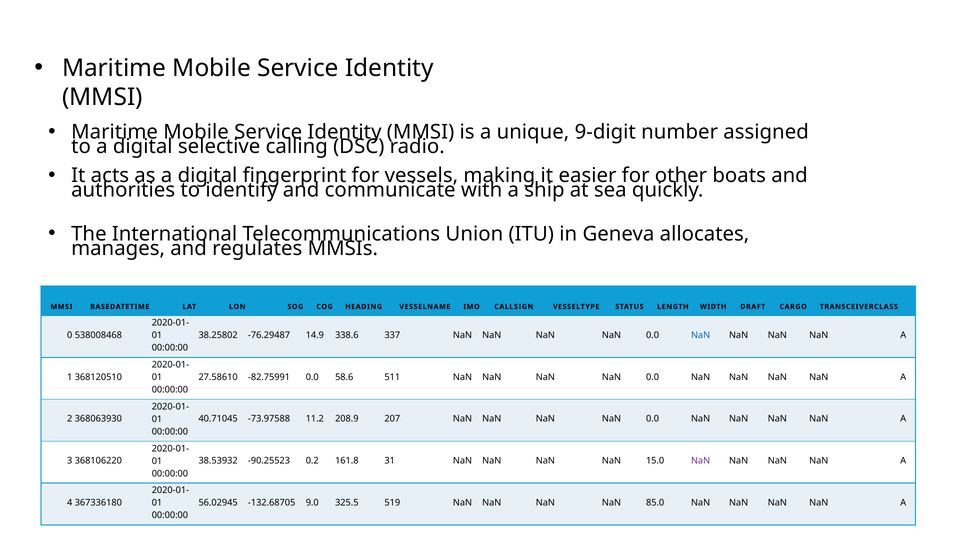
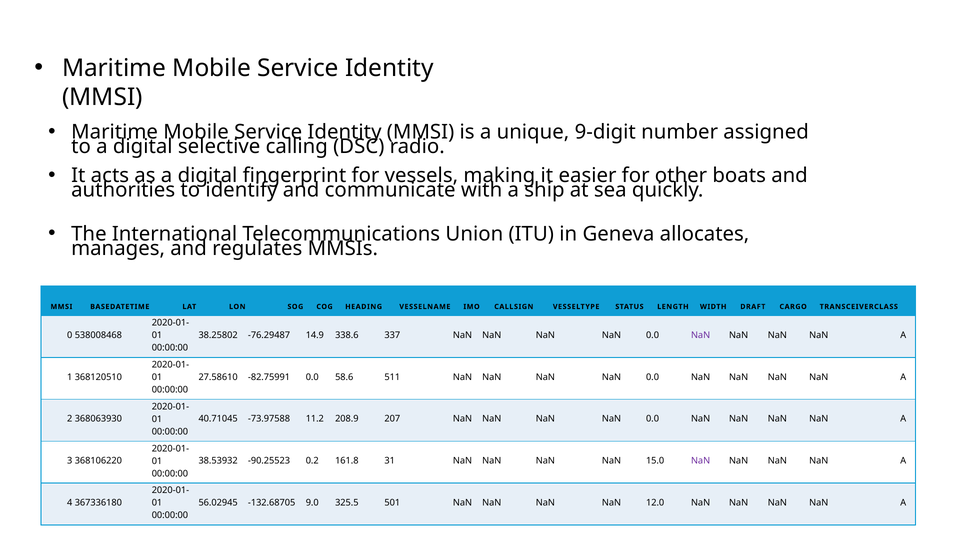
NaN at (701, 335) colour: blue -> purple
519: 519 -> 501
85.0: 85.0 -> 12.0
